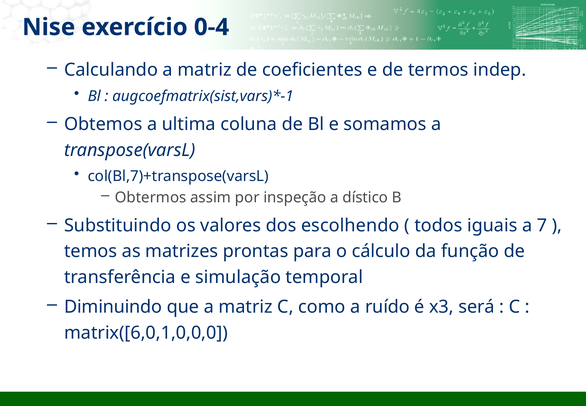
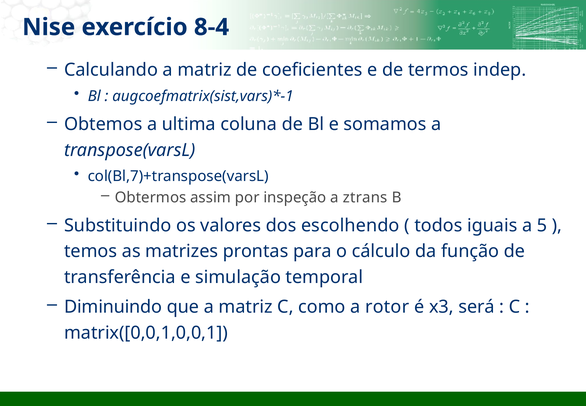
0-4: 0-4 -> 8-4
dístico: dístico -> ztrans
7: 7 -> 5
ruído: ruído -> rotor
matrix([6,0,1,0,0,0: matrix([6,0,1,0,0,0 -> matrix([0,0,1,0,0,1
